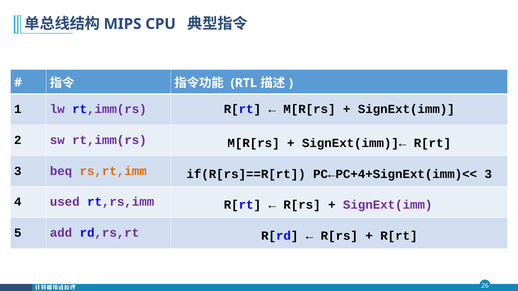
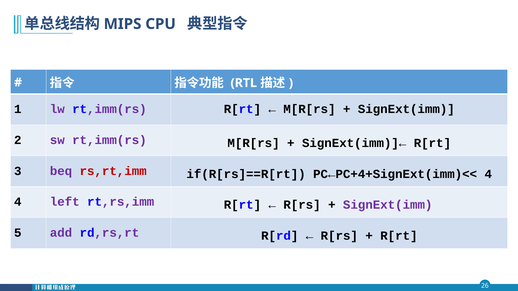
rs,rt,imm colour: orange -> red
PC←PC+4+SignExt(imm)<< 3: 3 -> 4
used: used -> left
